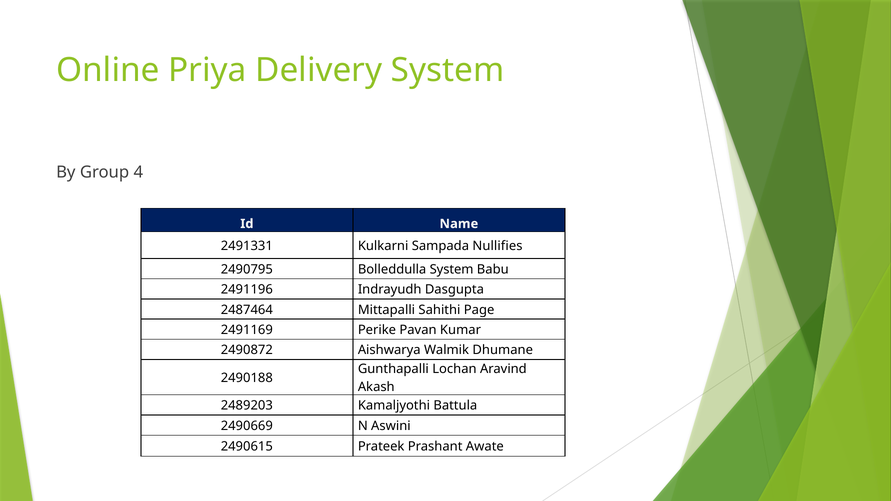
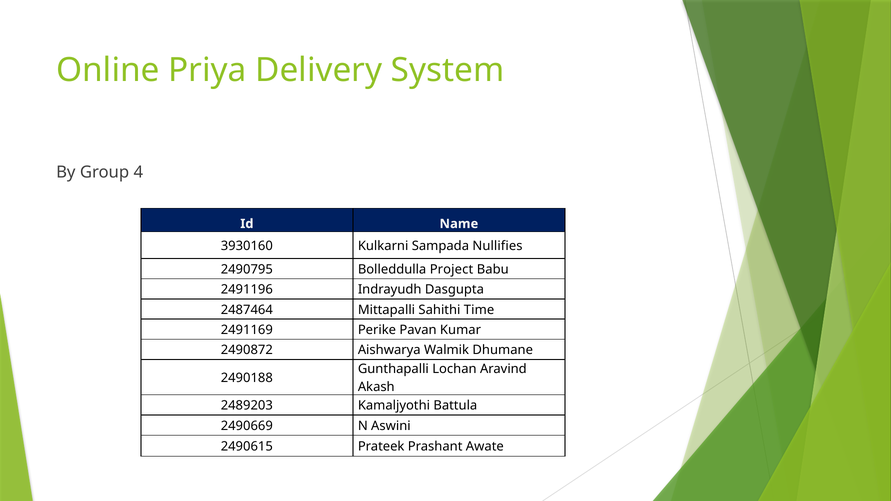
2491331: 2491331 -> 3930160
Bolleddulla System: System -> Project
Page: Page -> Time
